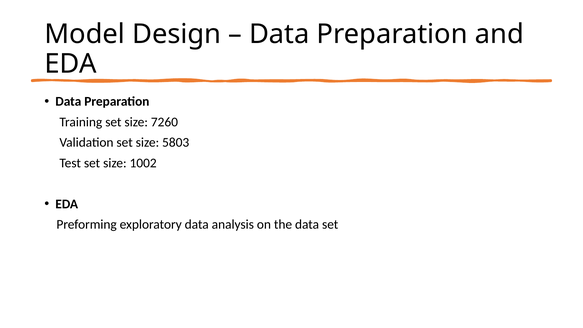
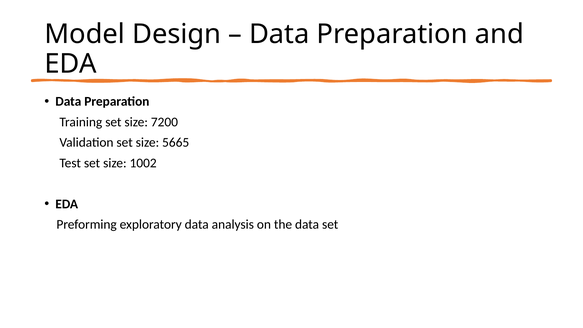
7260: 7260 -> 7200
5803: 5803 -> 5665
